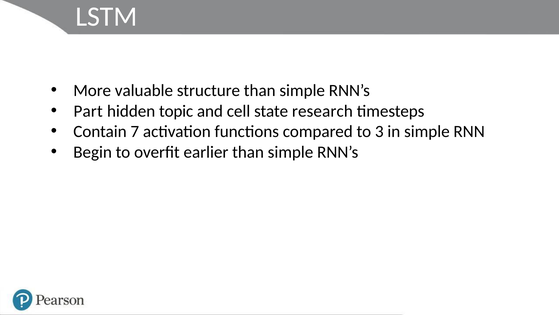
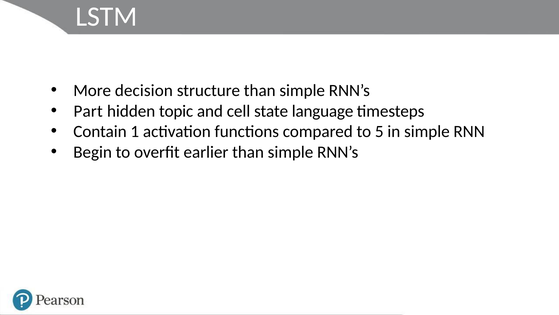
valuable: valuable -> decision
research: research -> language
7: 7 -> 1
3: 3 -> 5
